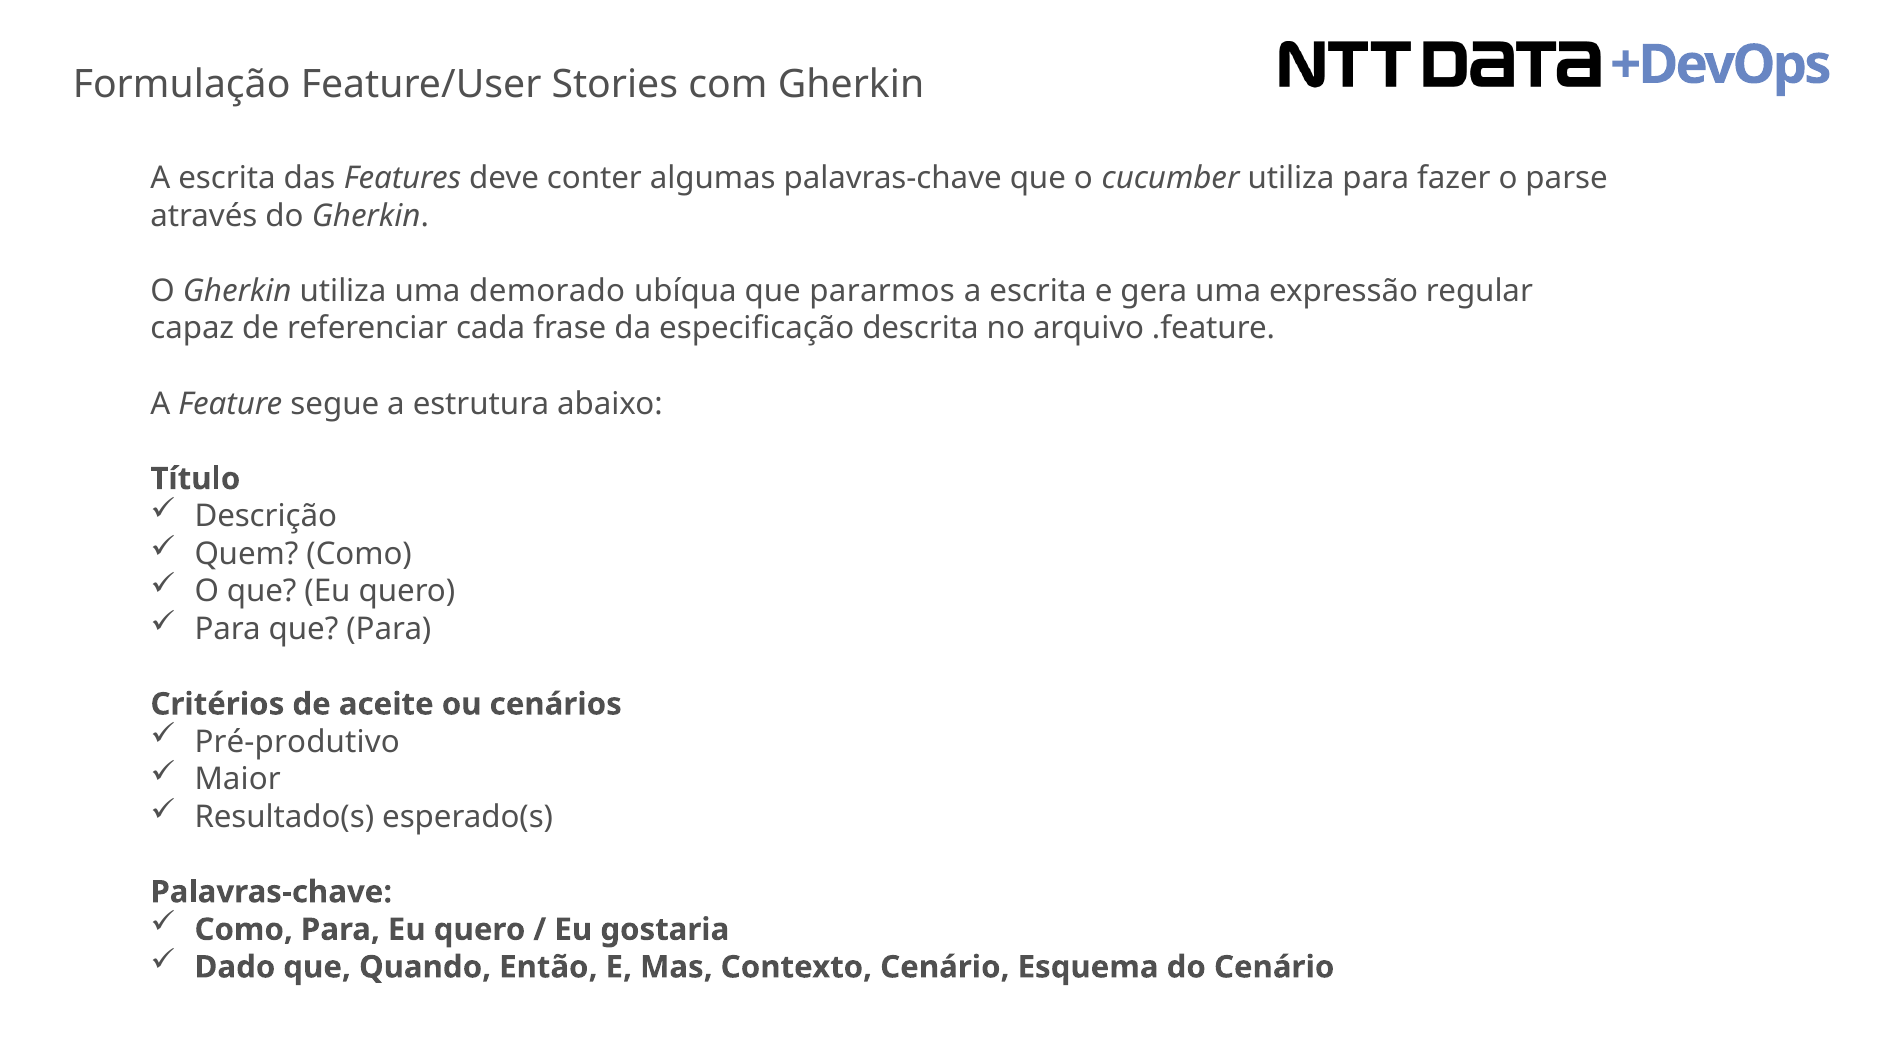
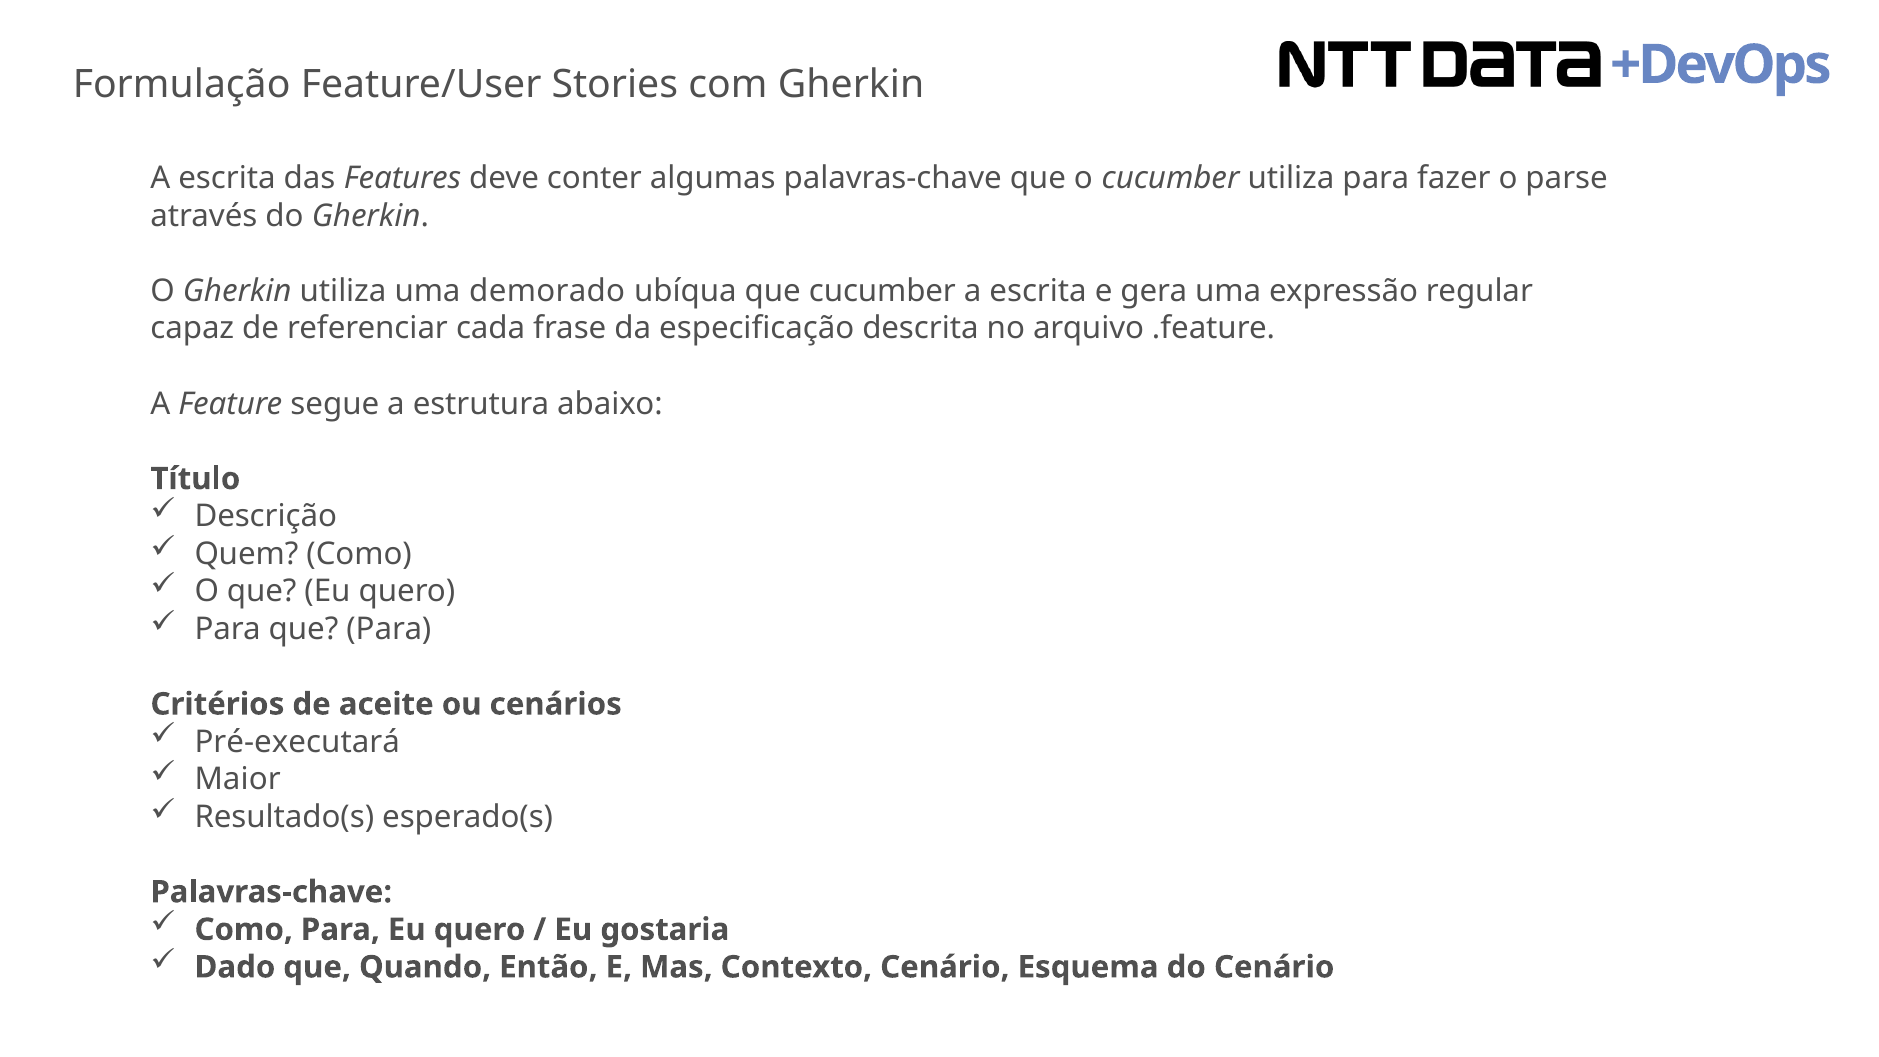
que pararmos: pararmos -> cucumber
Pré-produtivo: Pré-produtivo -> Pré-executará
